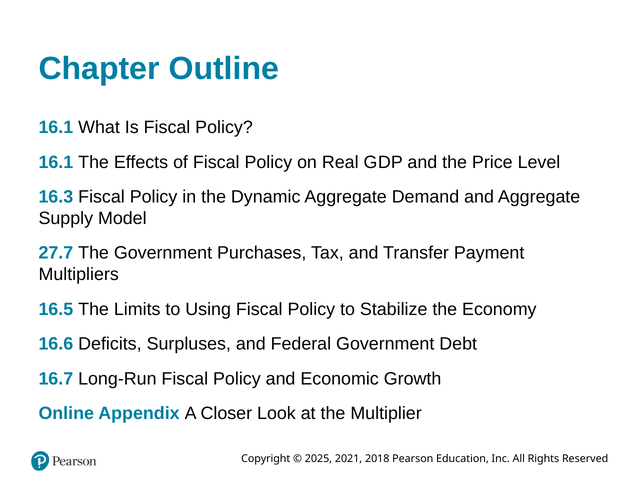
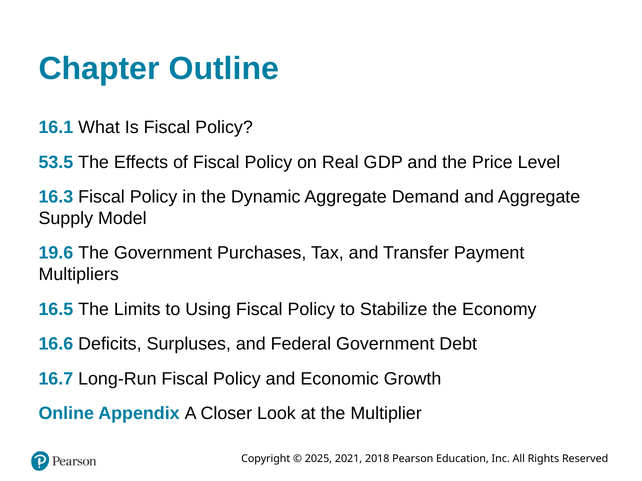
16.1 at (56, 162): 16.1 -> 53.5
27.7: 27.7 -> 19.6
